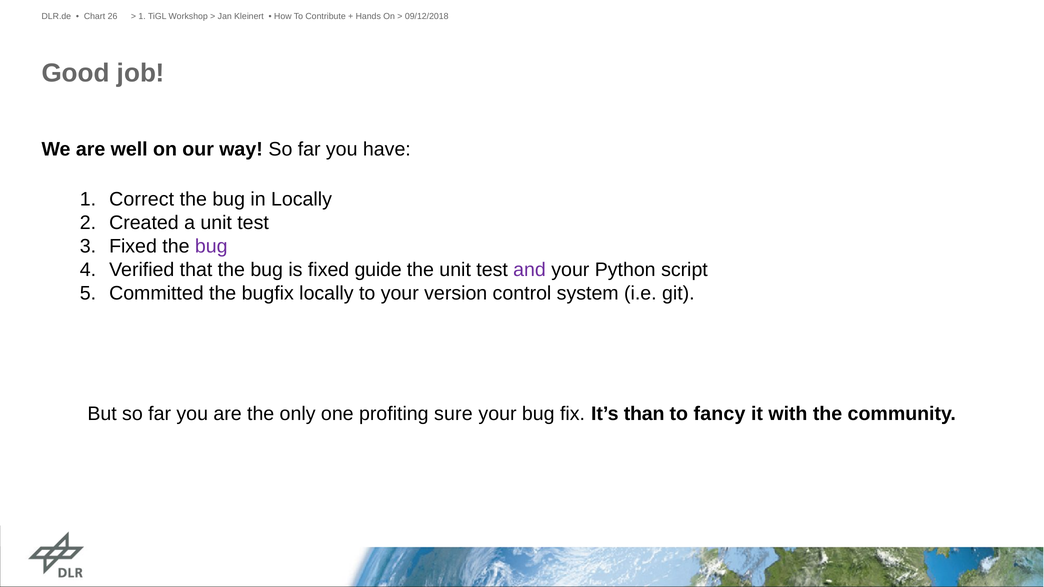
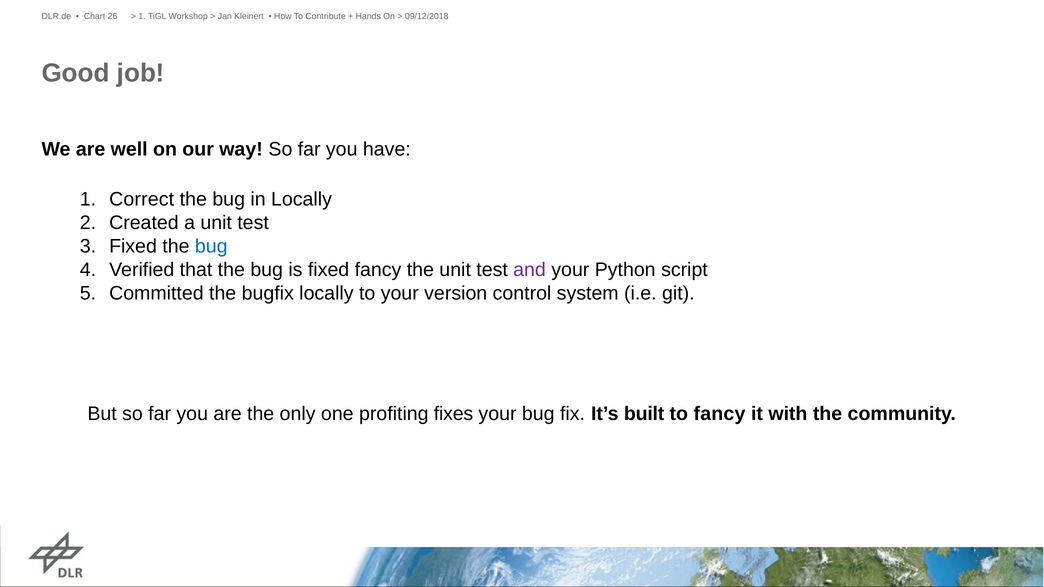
bug at (211, 247) colour: purple -> blue
fixed guide: guide -> fancy
sure: sure -> fixes
than: than -> built
